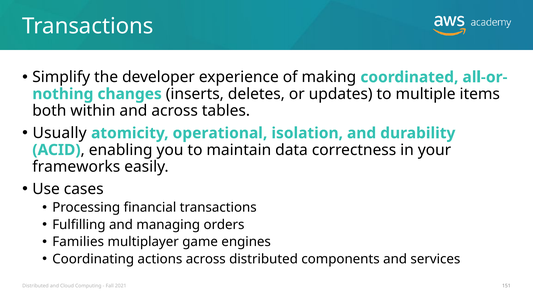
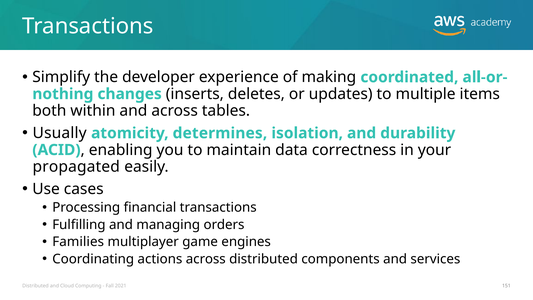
operational: operational -> determines
frameworks: frameworks -> propagated
